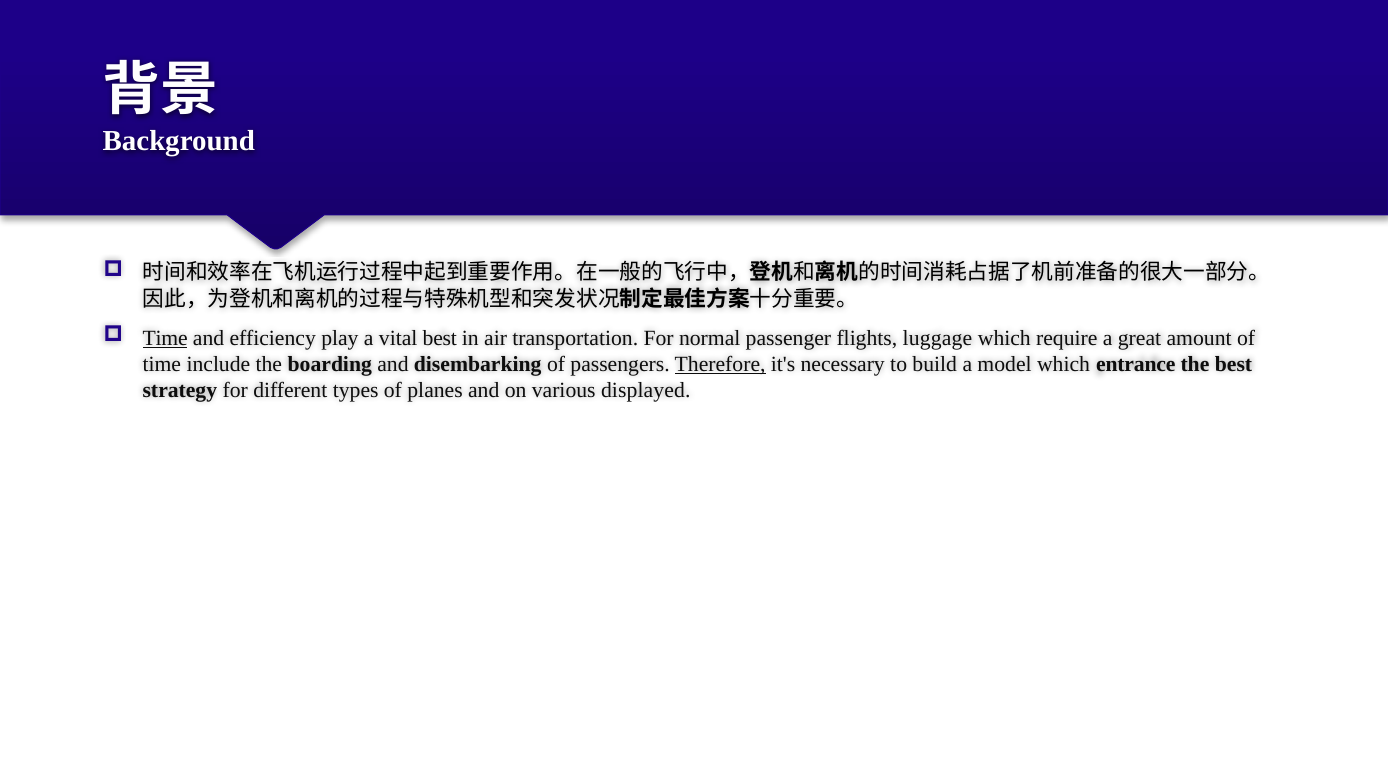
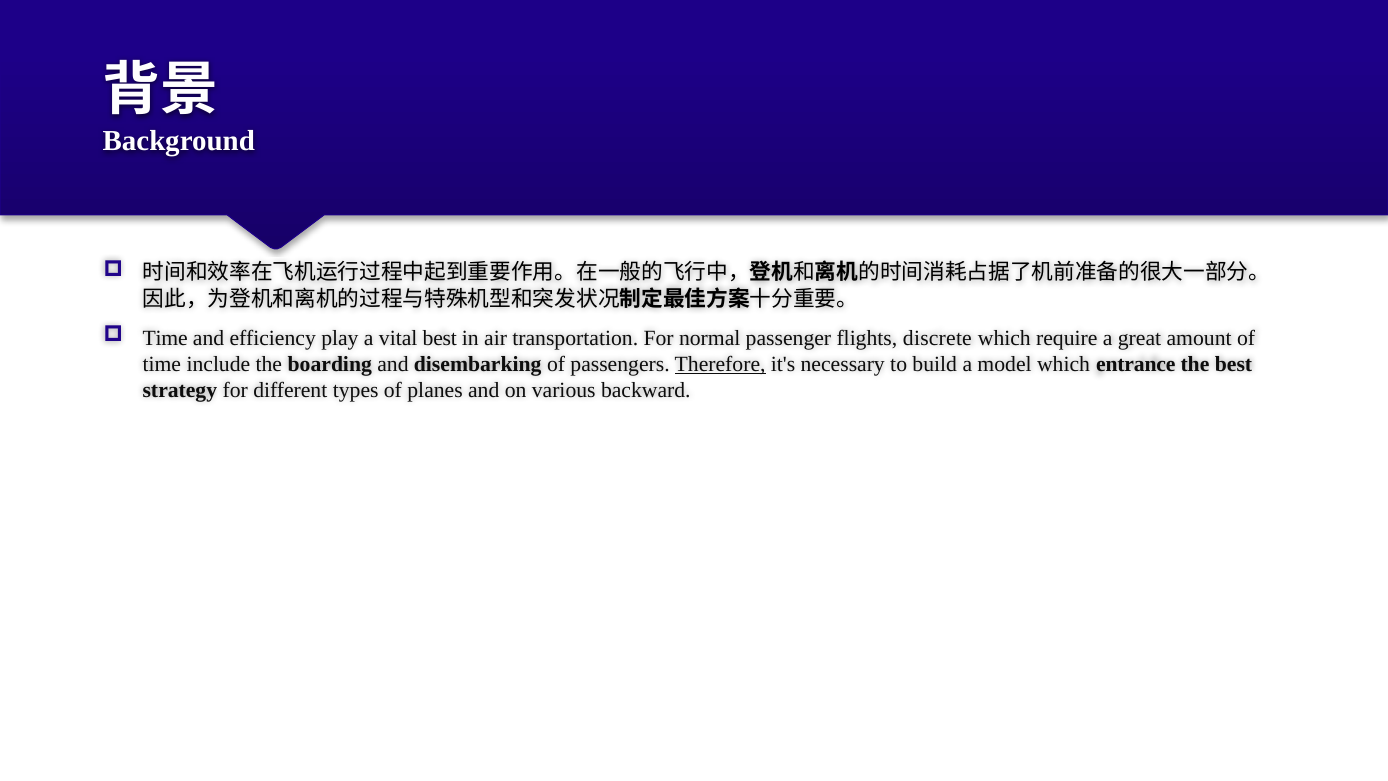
Time at (165, 338) underline: present -> none
luggage: luggage -> discrete
displayed: displayed -> backward
